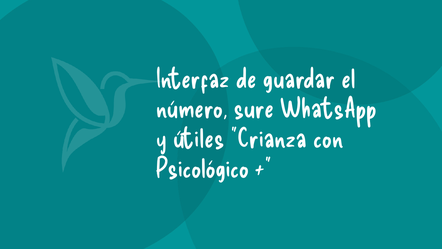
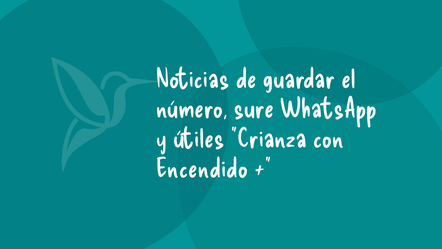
Interfaz: Interfaz -> Noticias
Psicológico: Psicológico -> Encendido
